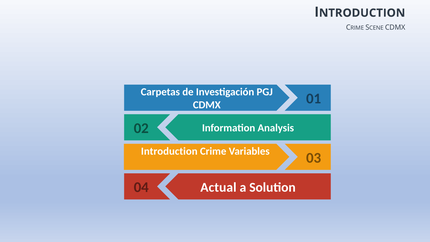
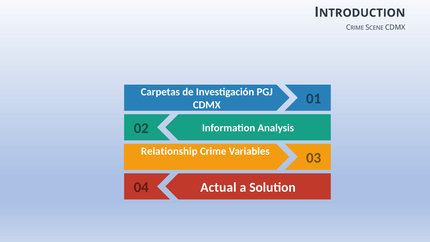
Introduction: Introduction -> Relationship
